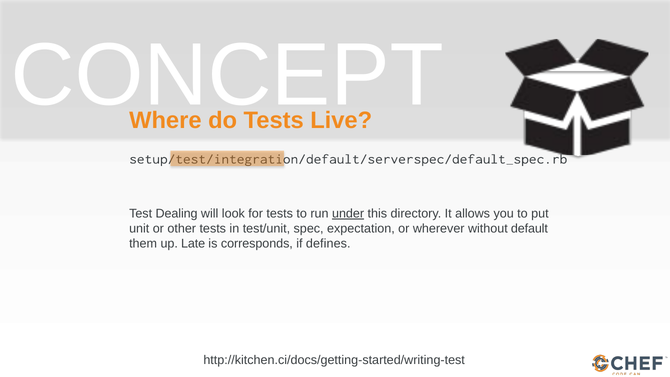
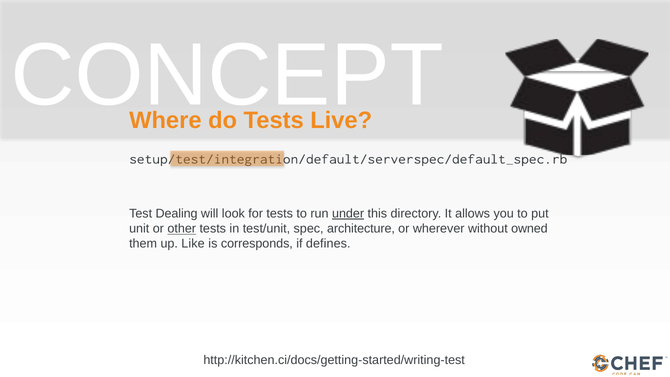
other underline: none -> present
expectation: expectation -> architecture
default: default -> owned
Late: Late -> Like
